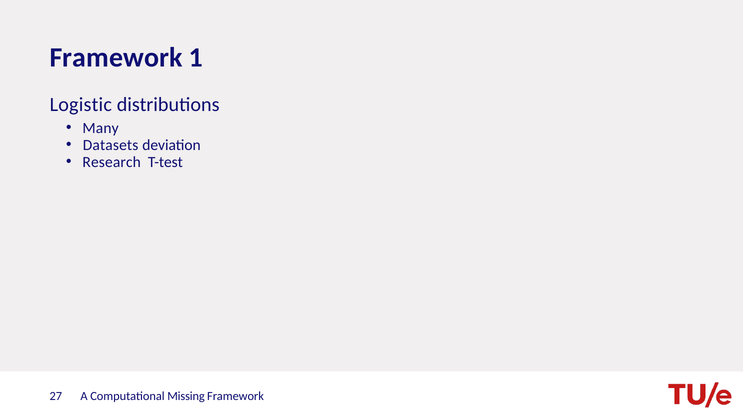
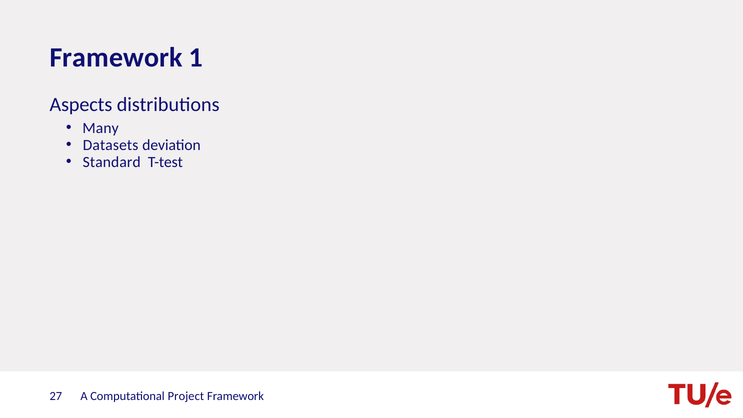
Logistic: Logistic -> Aspects
Research: Research -> Standard
Missing: Missing -> Project
